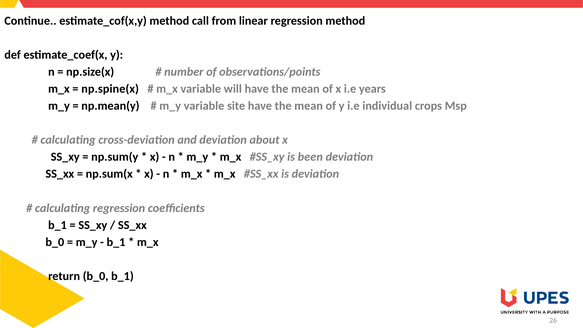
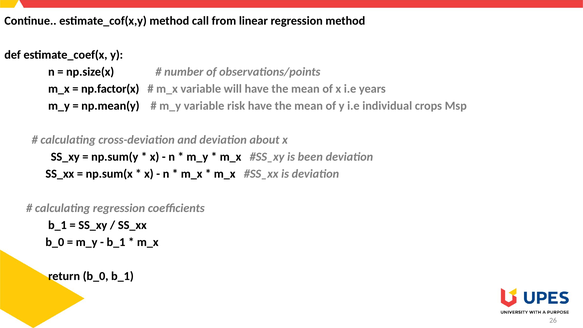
np.spine(x: np.spine(x -> np.factor(x
site: site -> risk
